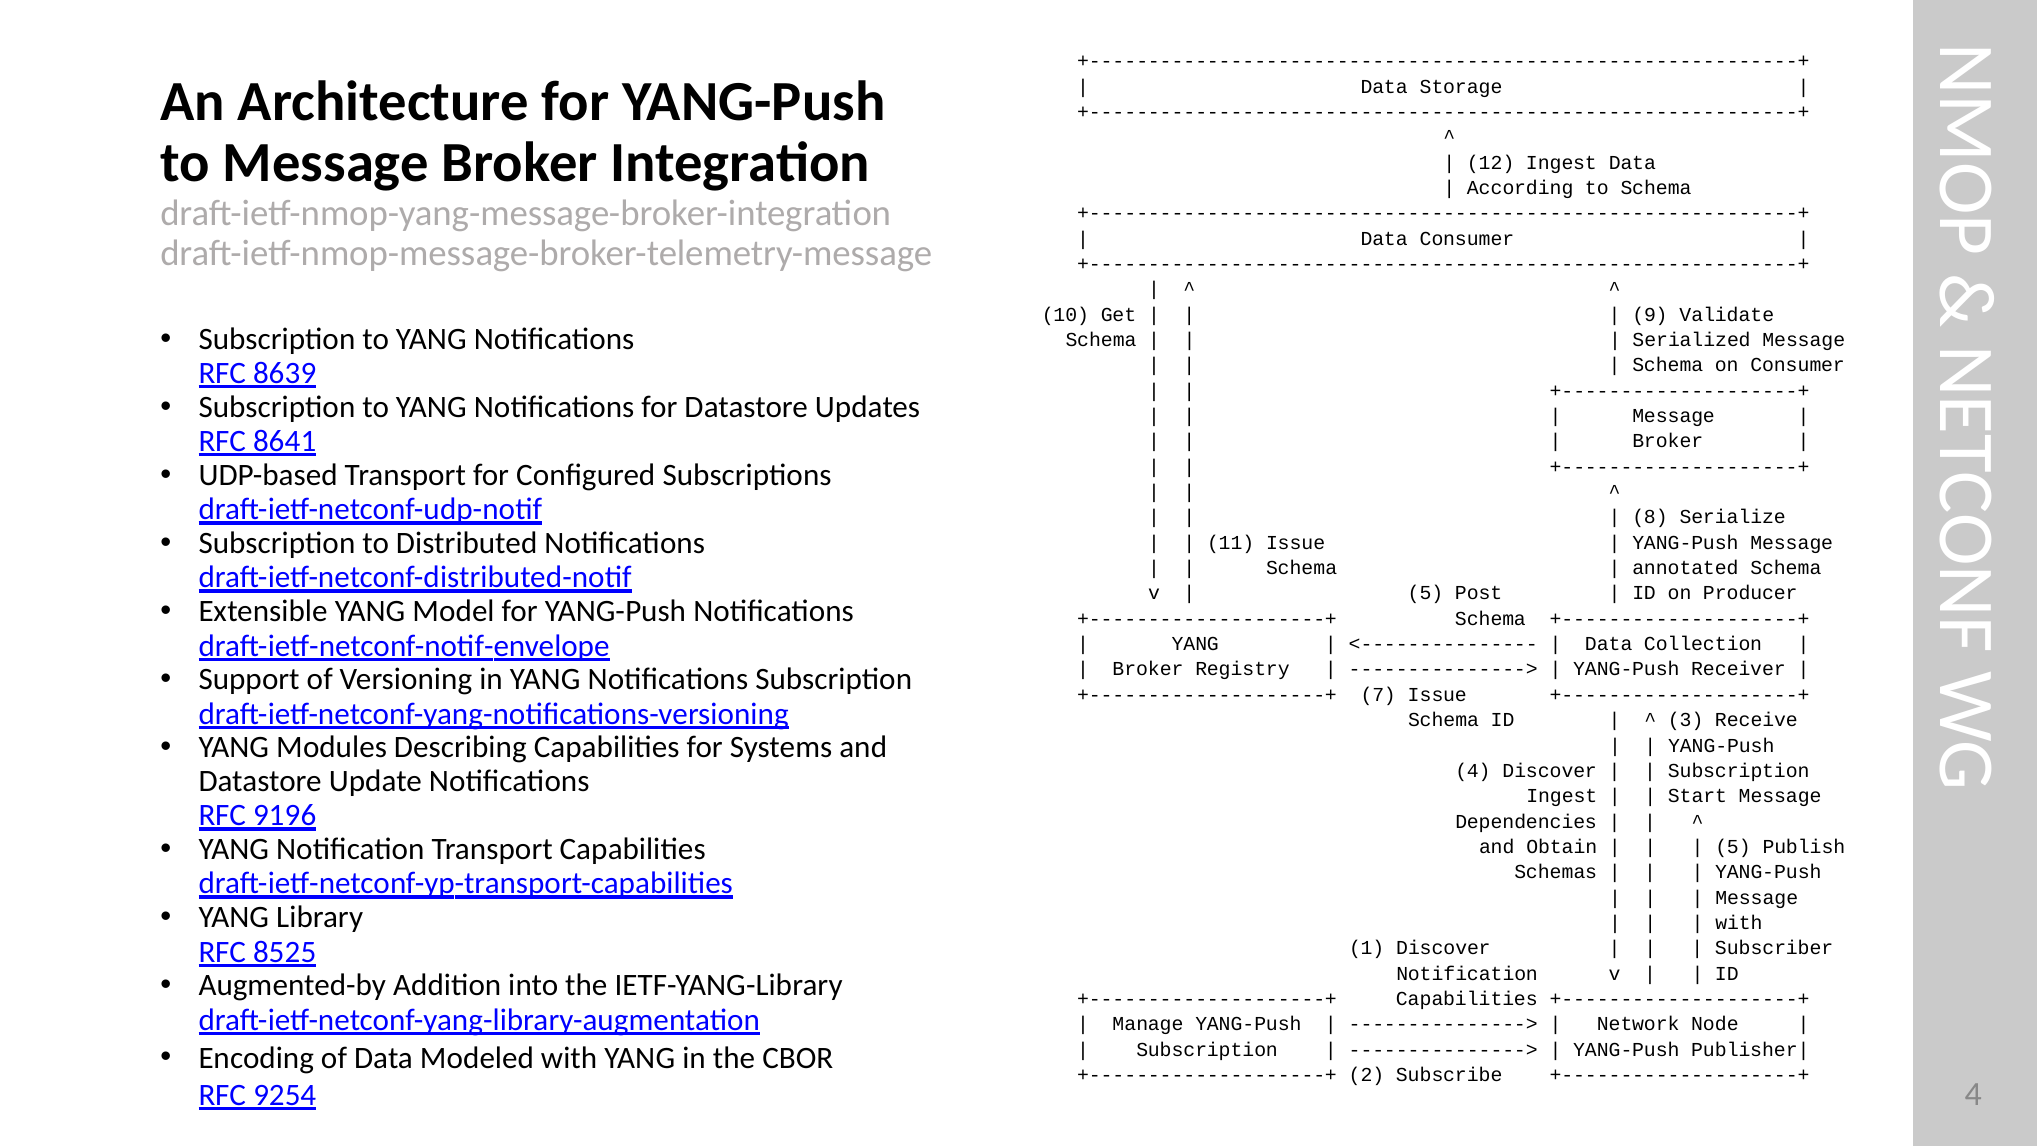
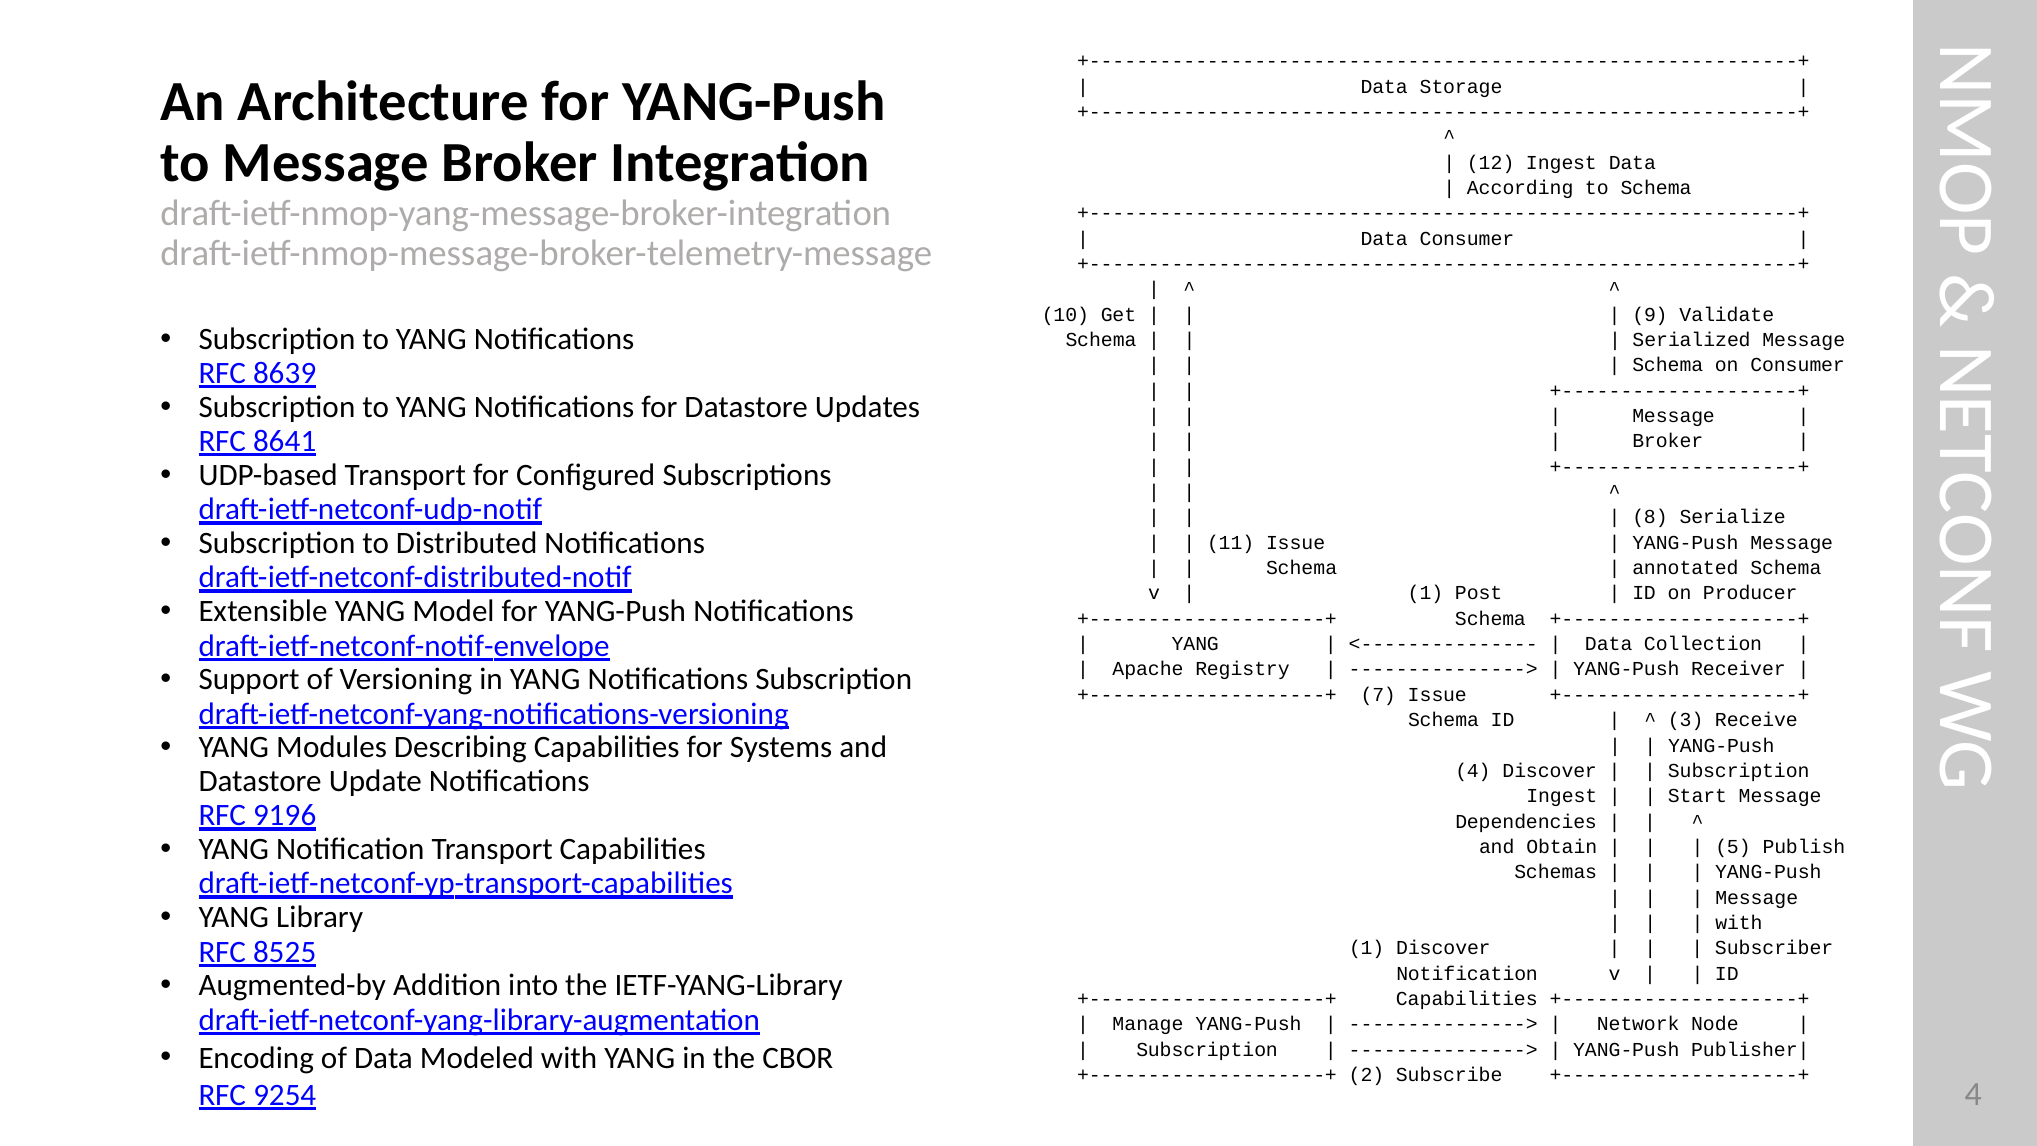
5 at (1426, 593): 5 -> 1
Broker at (1148, 669): Broker -> Apache
